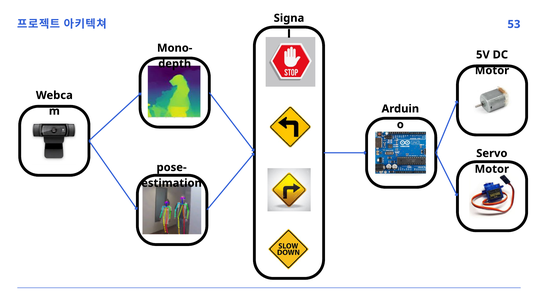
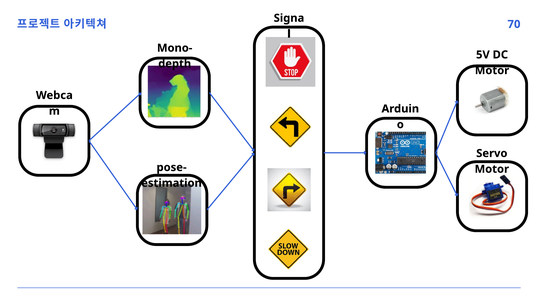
53: 53 -> 70
